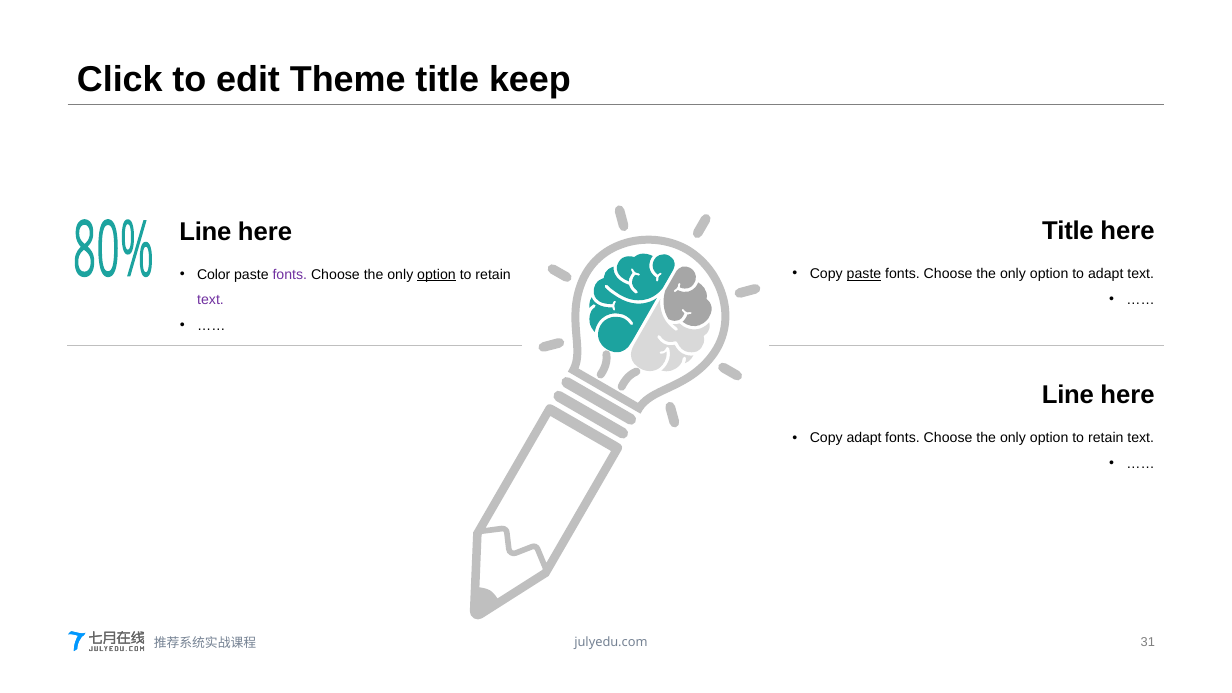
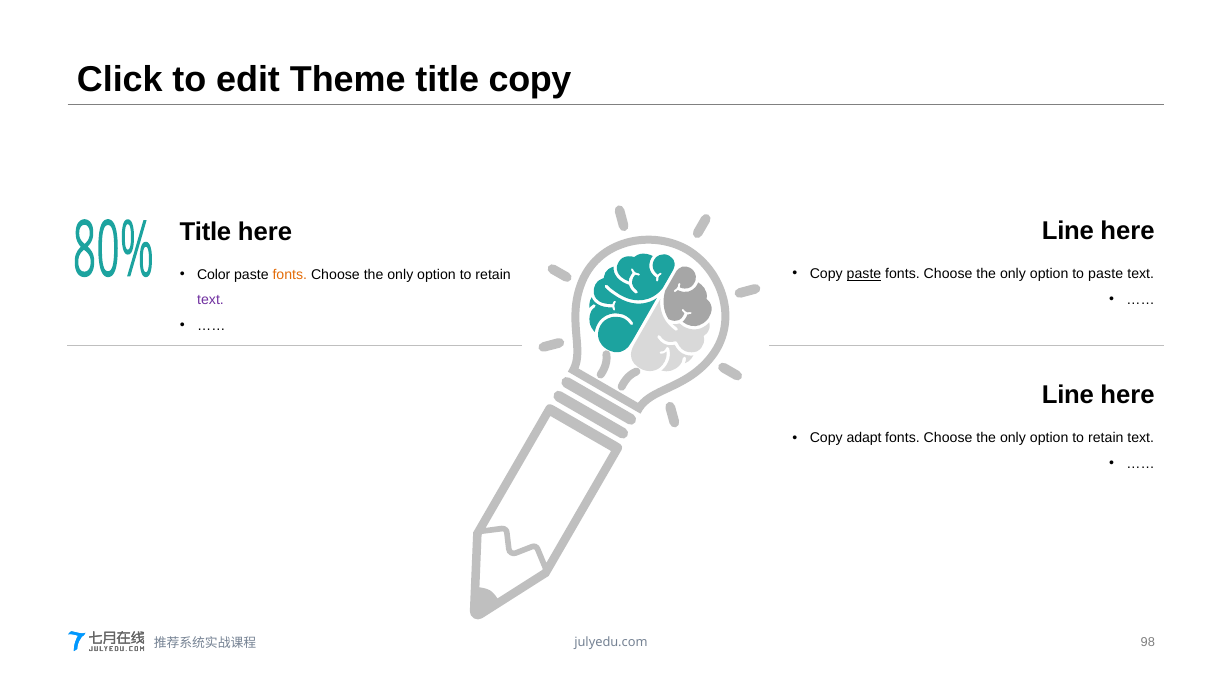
title keep: keep -> copy
Line at (205, 232): Line -> Title
here Title: Title -> Line
to adapt: adapt -> paste
fonts at (290, 275) colour: purple -> orange
option at (436, 275) underline: present -> none
31: 31 -> 98
